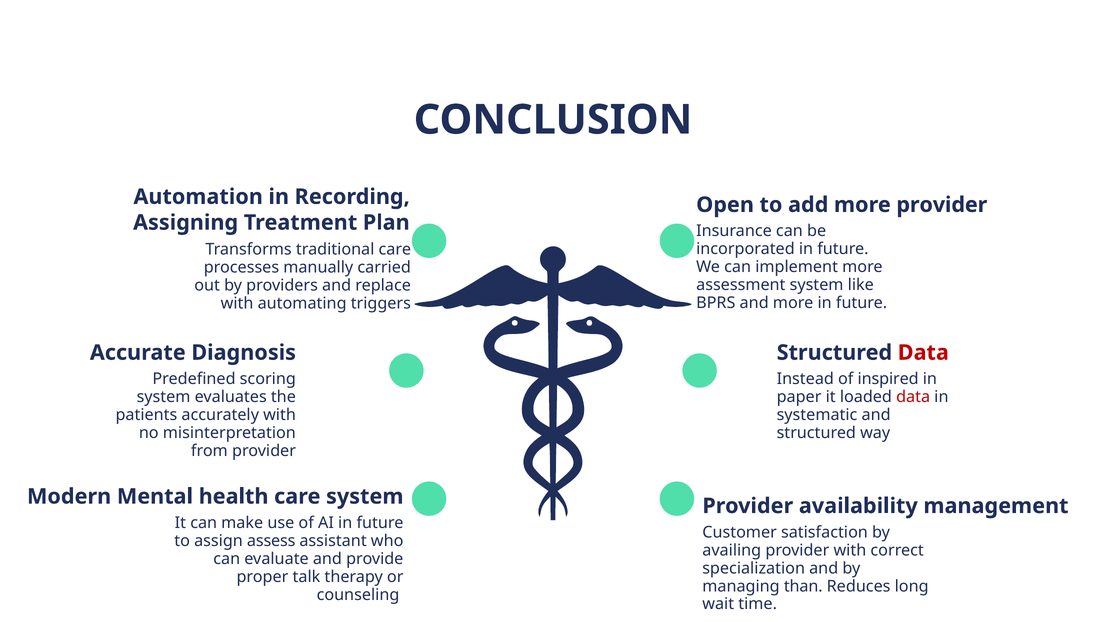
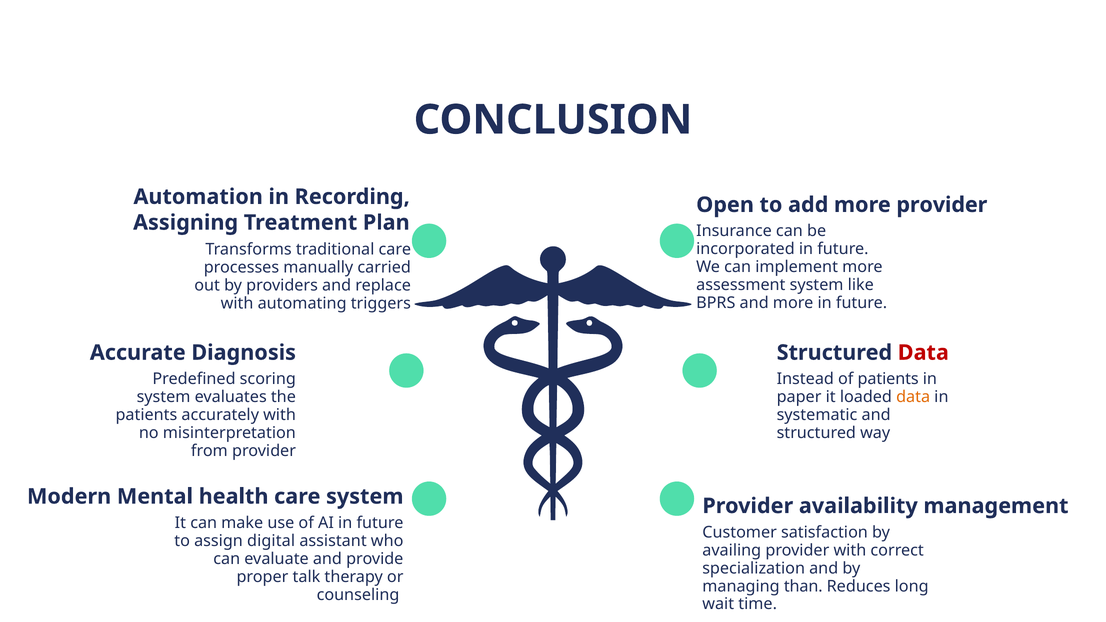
of inspired: inspired -> patients
data at (913, 397) colour: red -> orange
assess: assess -> digital
